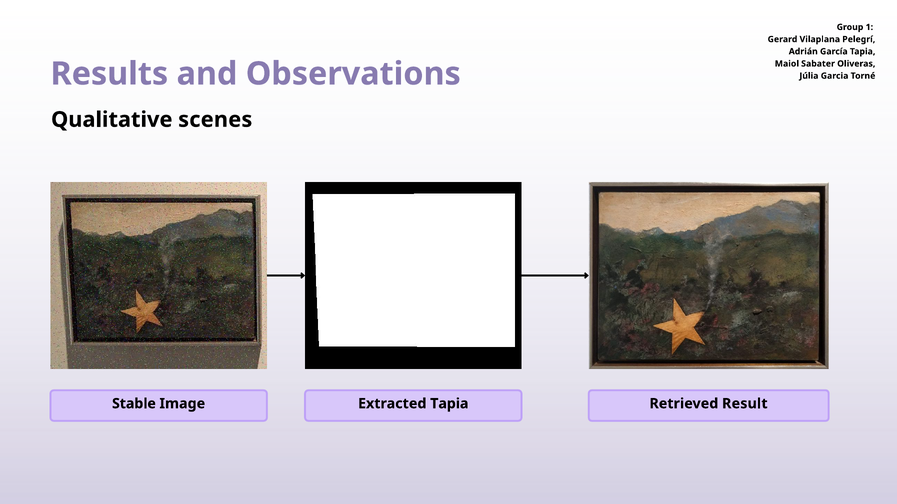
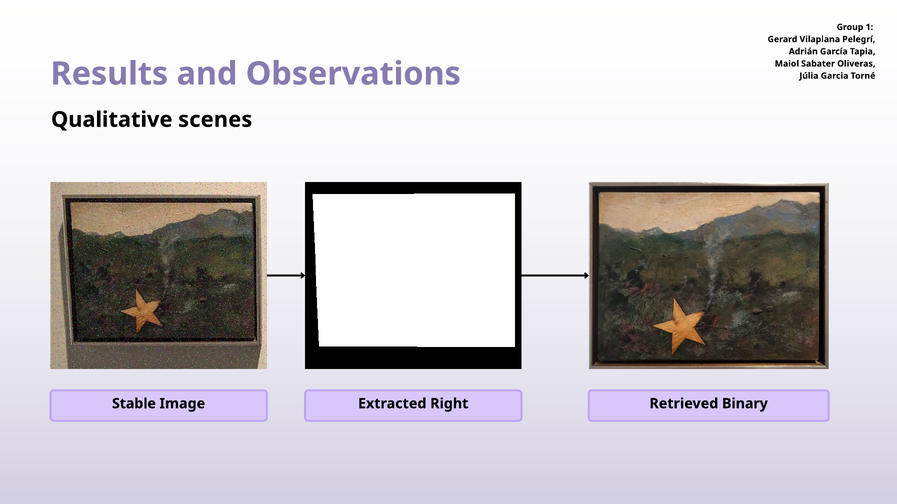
Extracted Tapia: Tapia -> Right
Result: Result -> Binary
